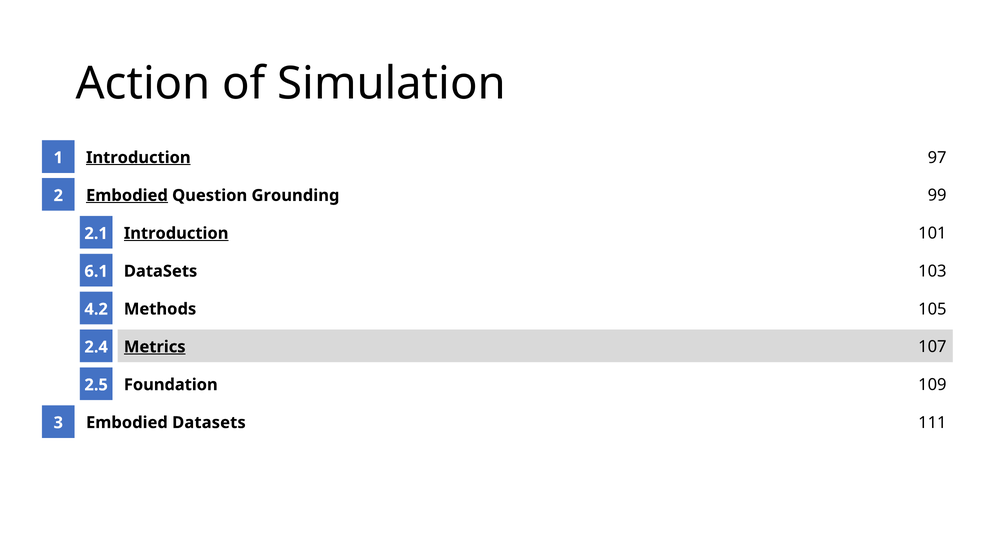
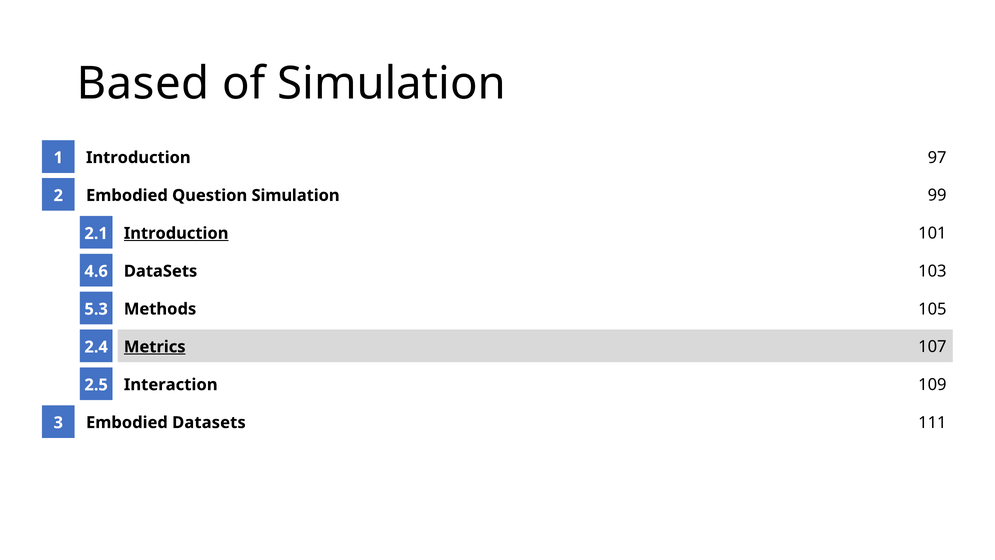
Action: Action -> Based
Introduction at (138, 158) underline: present -> none
Embodied at (127, 195) underline: present -> none
Question Grounding: Grounding -> Simulation
6.1: 6.1 -> 4.6
4.2: 4.2 -> 5.3
Foundation: Foundation -> Interaction
